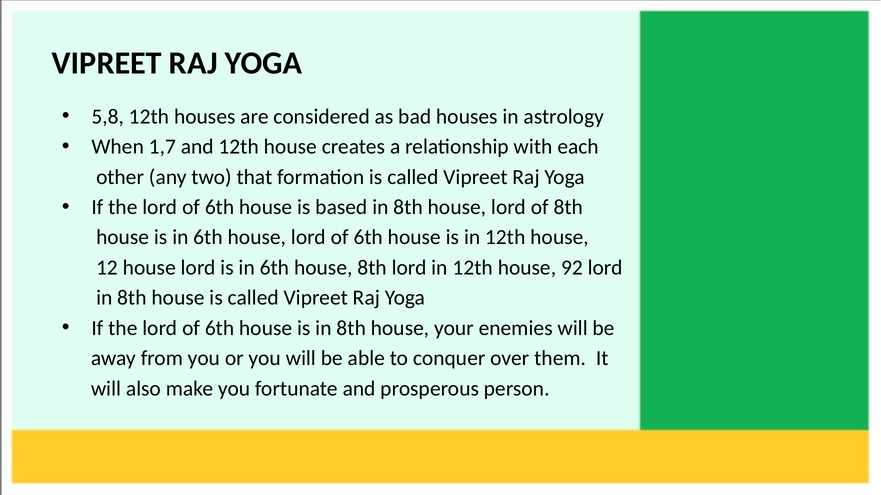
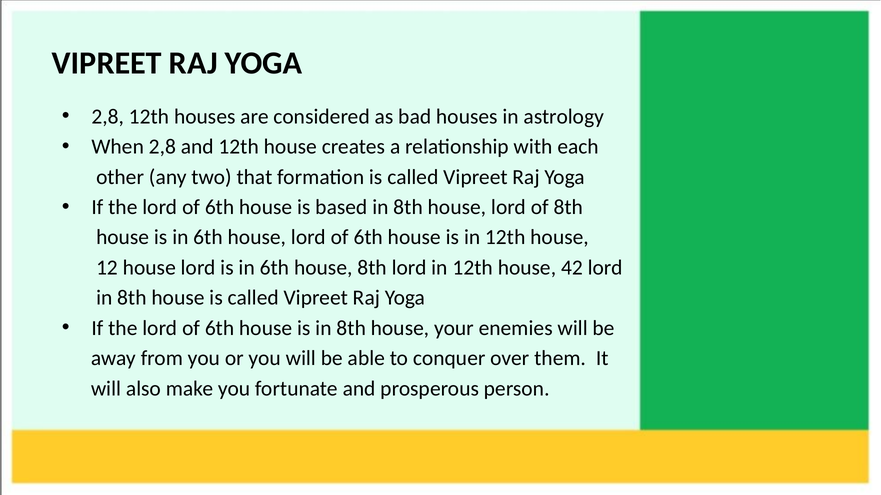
5,8 at (108, 116): 5,8 -> 2,8
When 1,7: 1,7 -> 2,8
92: 92 -> 42
